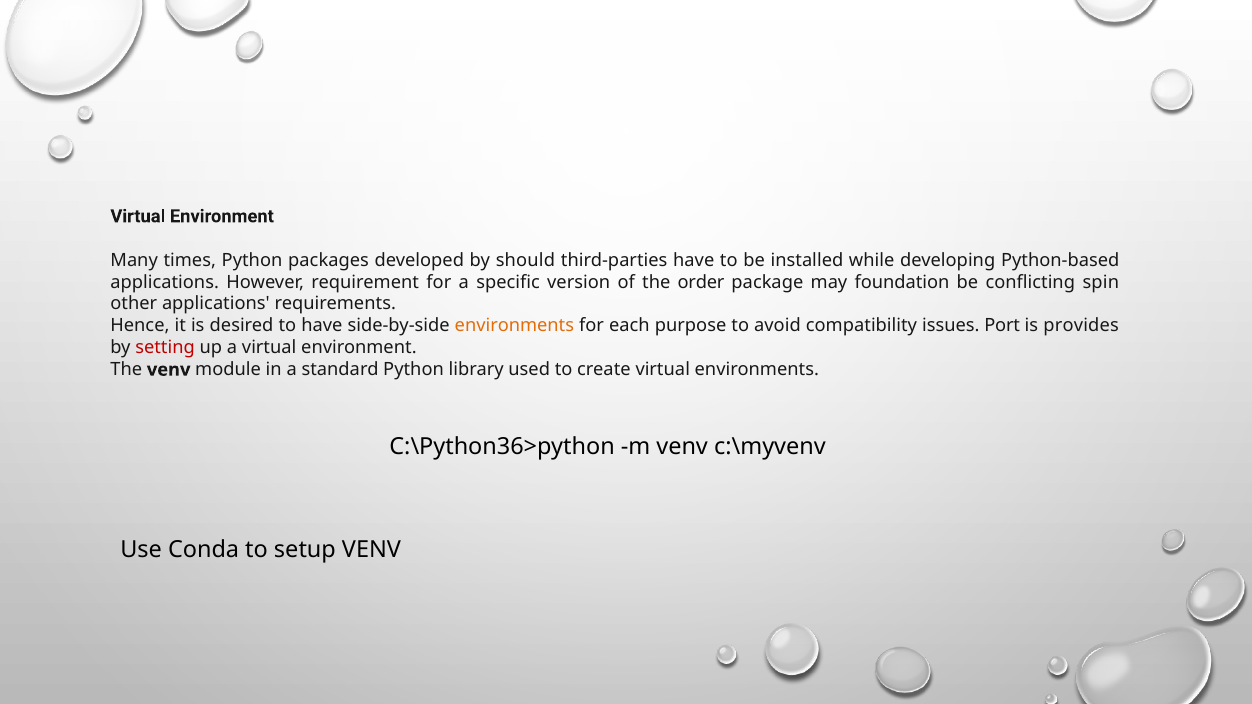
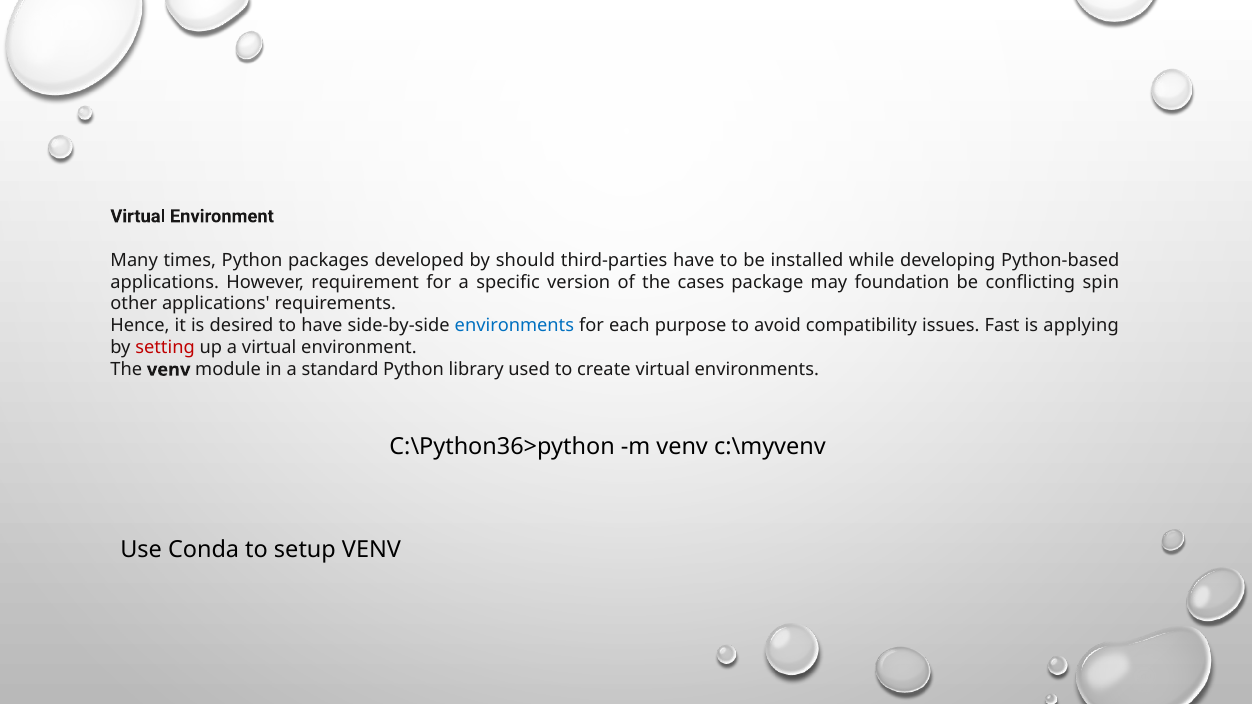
order: order -> cases
environments at (514, 326) colour: orange -> blue
Port: Port -> Fast
provides: provides -> applying
